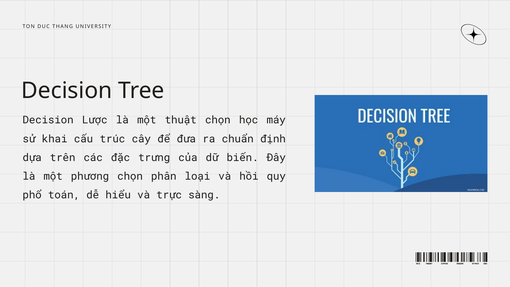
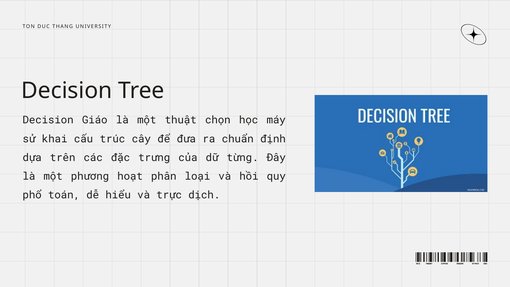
Lược: Lược -> Giáo
biến: biến -> từng
phương chọn: chọn -> hoạt
sàng: sàng -> dịch
